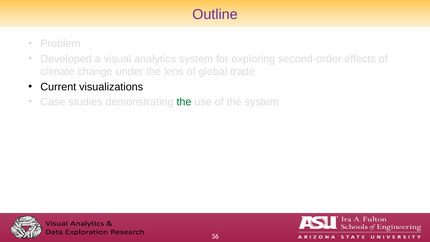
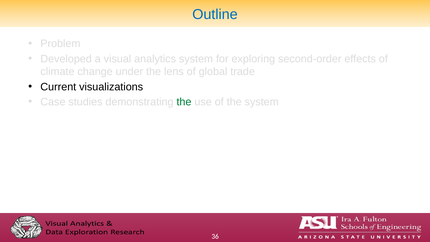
Outline colour: purple -> blue
